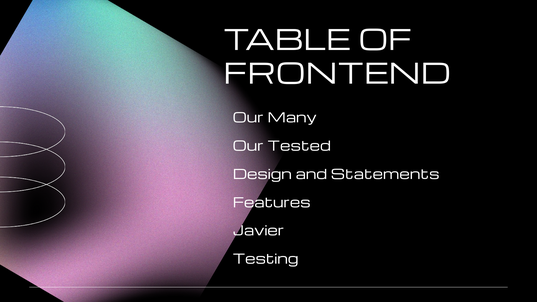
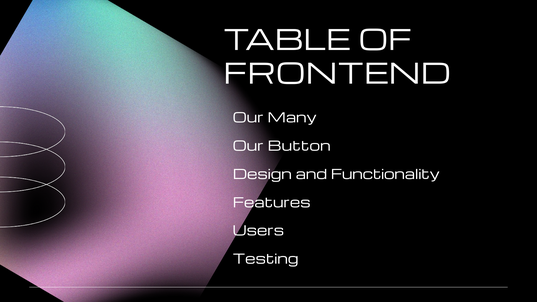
Tested: Tested -> Button
Statements: Statements -> Functionality
Javier: Javier -> Users
